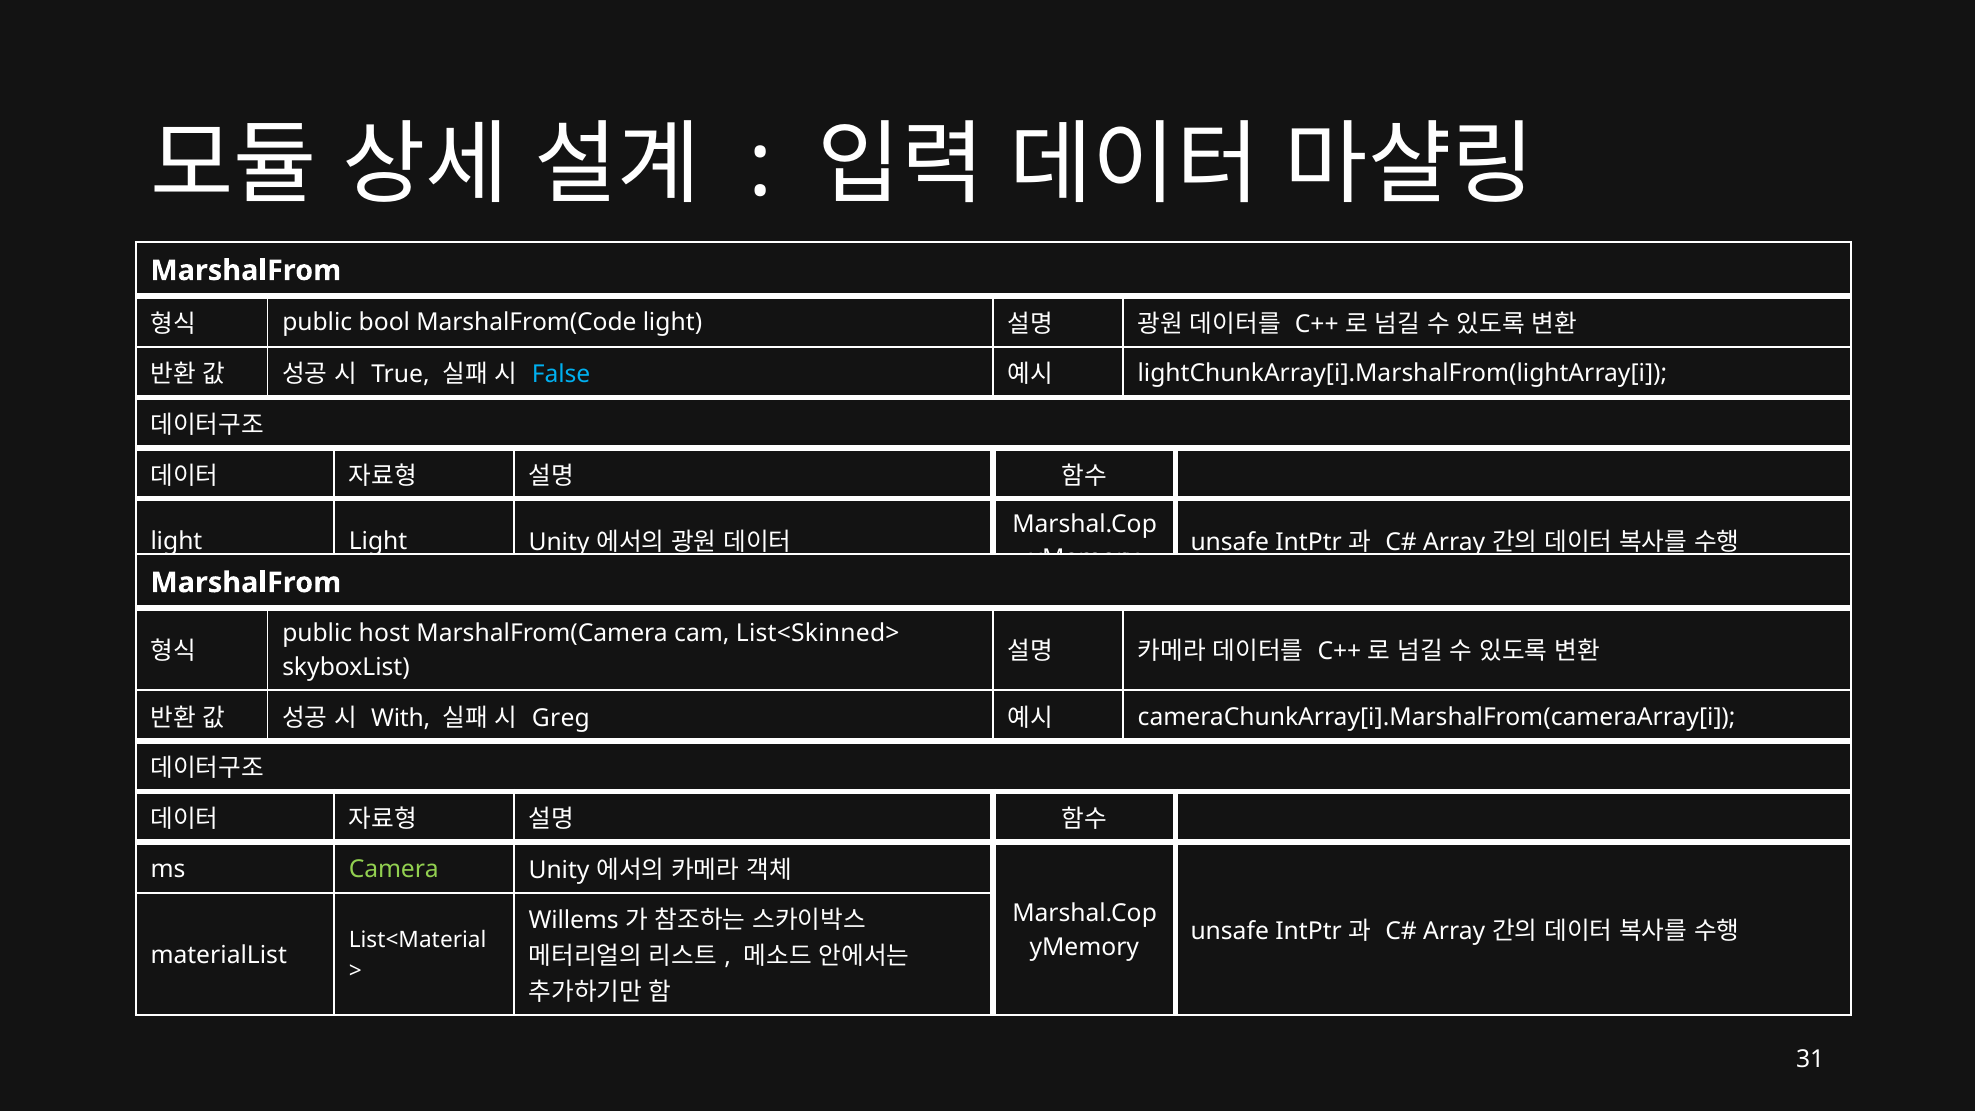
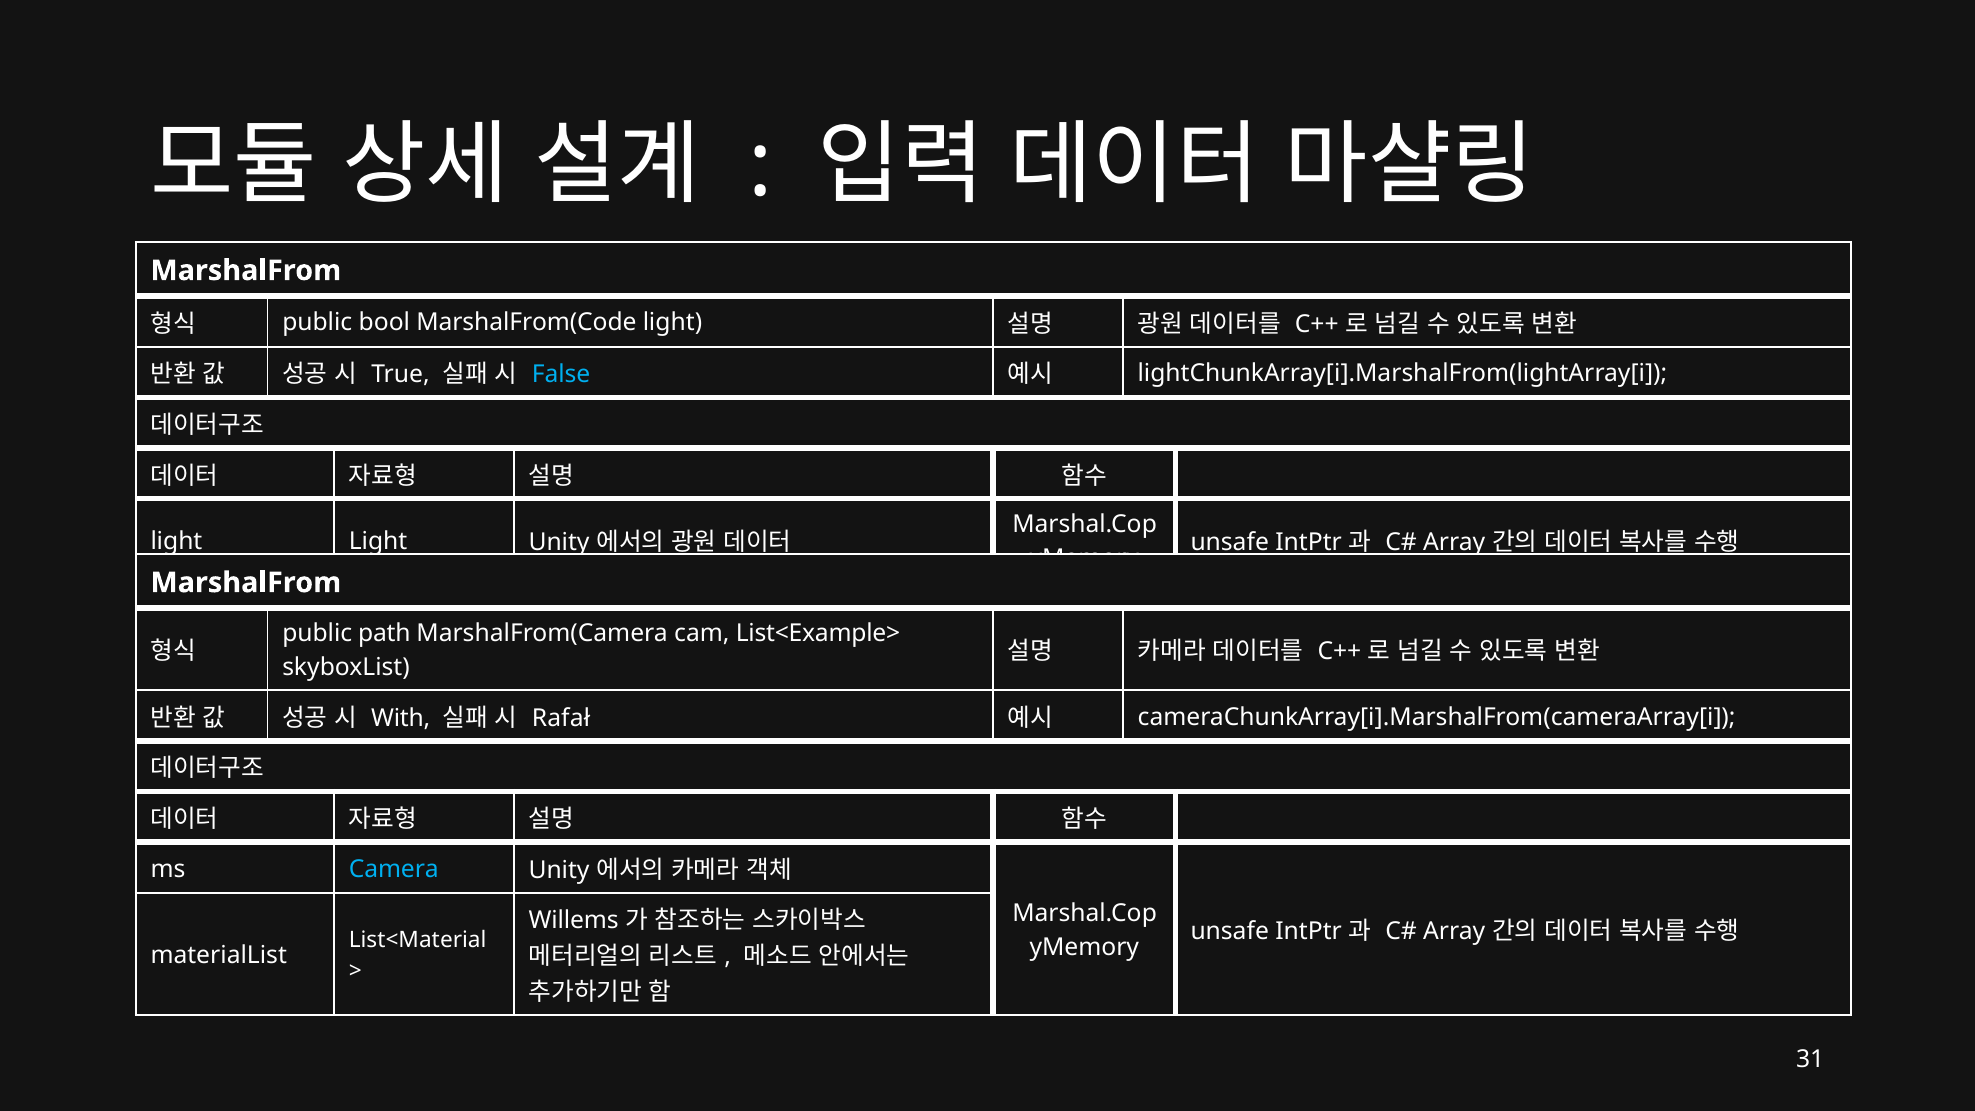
host: host -> path
List<Skinned>: List<Skinned> -> List<Example>
Greg: Greg -> Rafał
Camera colour: light green -> light blue
